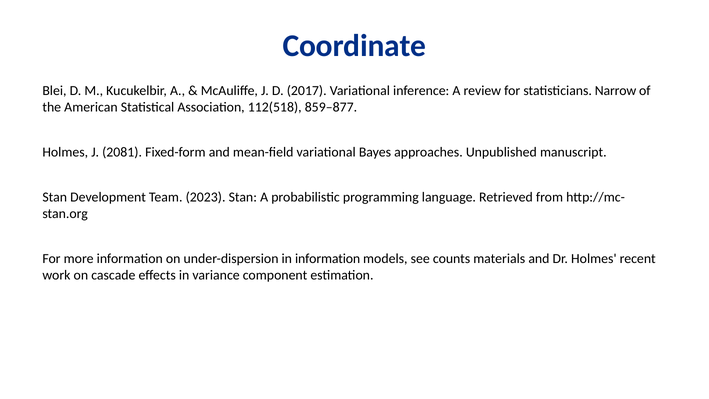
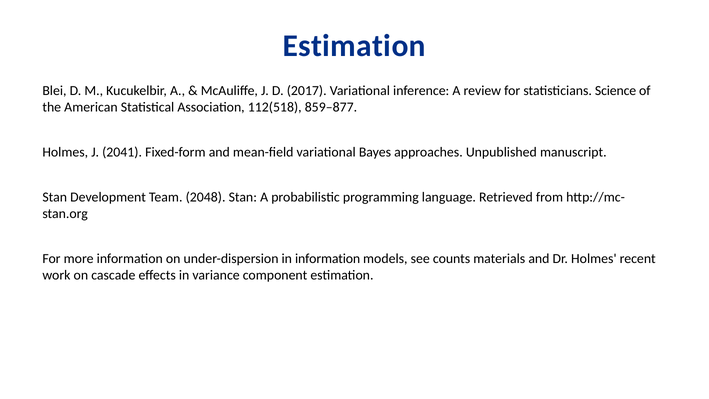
Coordinate at (354, 46): Coordinate -> Estimation
Narrow: Narrow -> Science
2081: 2081 -> 2041
2023: 2023 -> 2048
